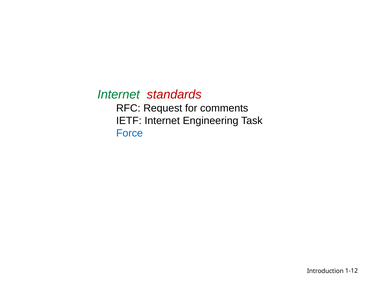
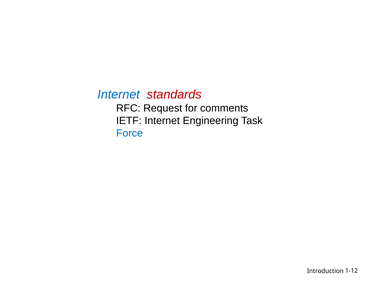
Internet at (119, 95) colour: green -> blue
